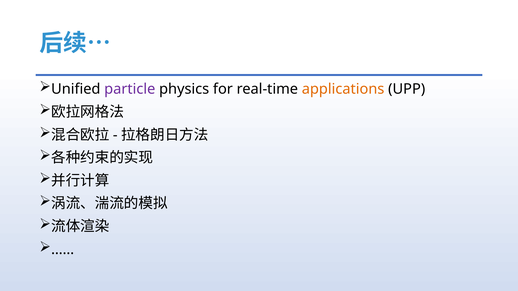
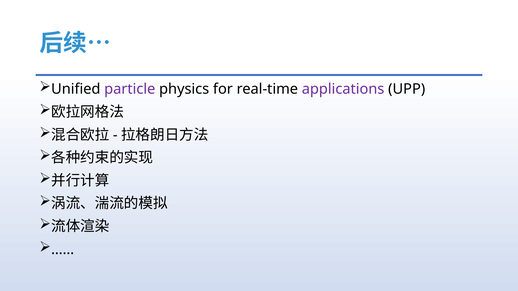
applications colour: orange -> purple
